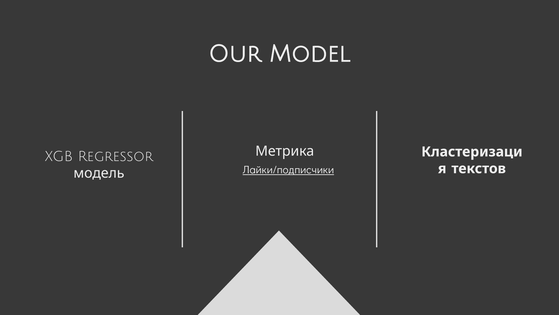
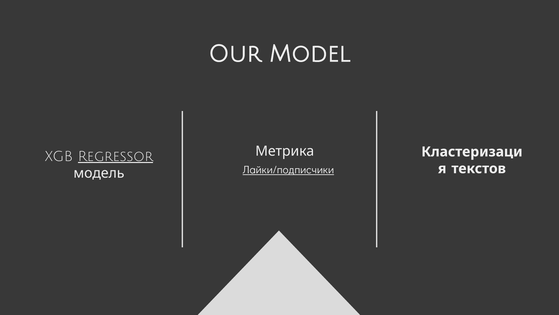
Regressor underline: none -> present
